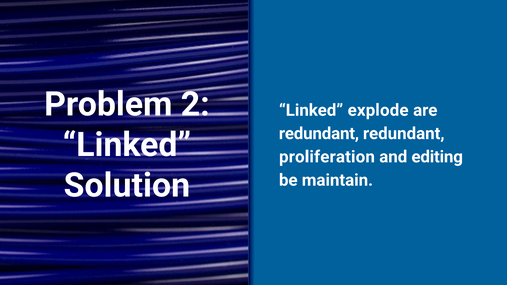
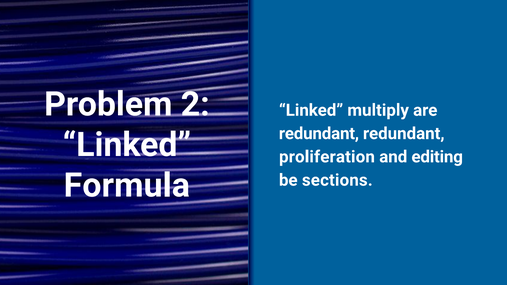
explode: explode -> multiply
Solution: Solution -> Formula
maintain: maintain -> sections
